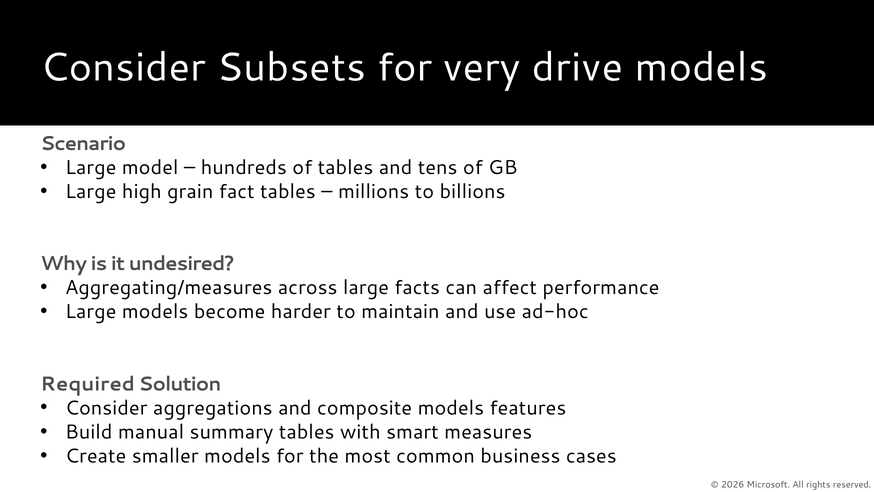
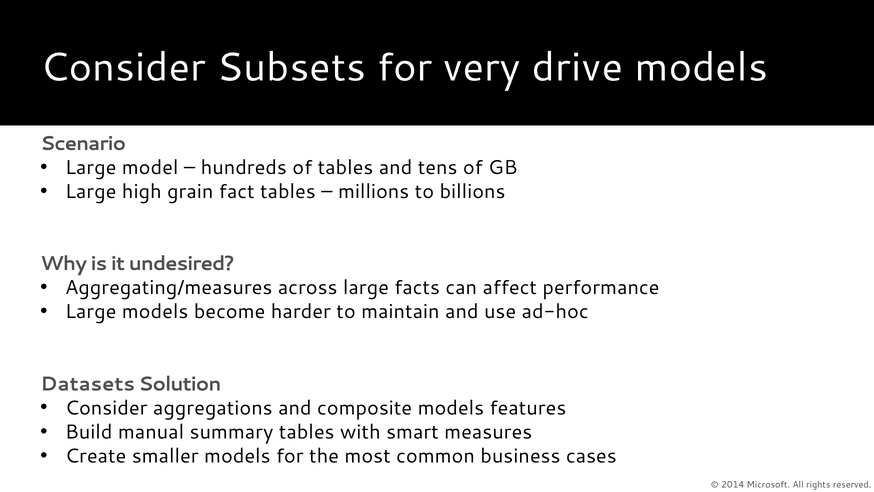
Required: Required -> Datasets
2026: 2026 -> 2014
